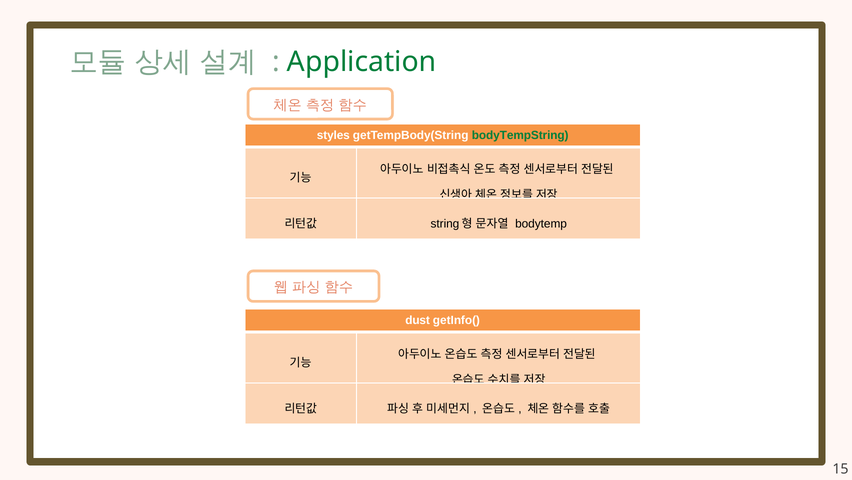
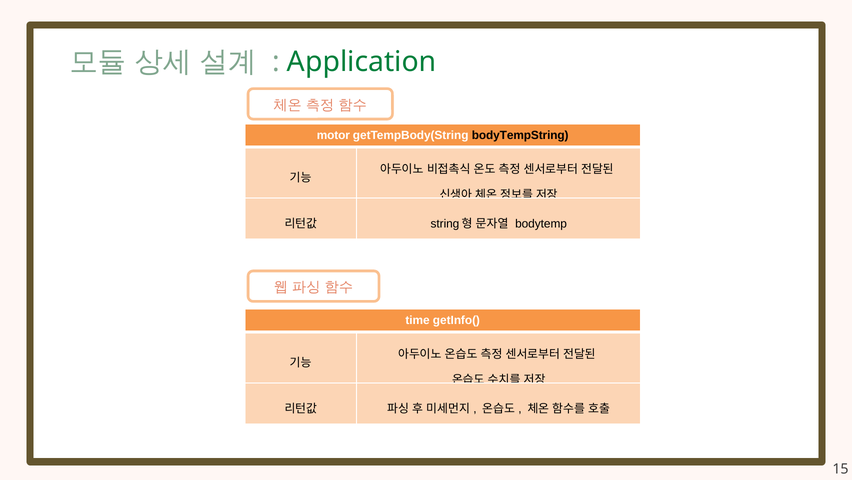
styles: styles -> motor
bodyTempString colour: green -> black
dust: dust -> time
